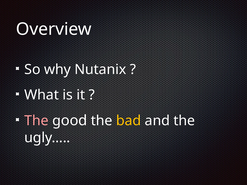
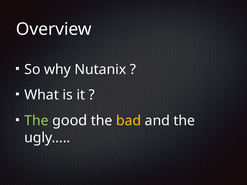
The at (37, 121) colour: pink -> light green
